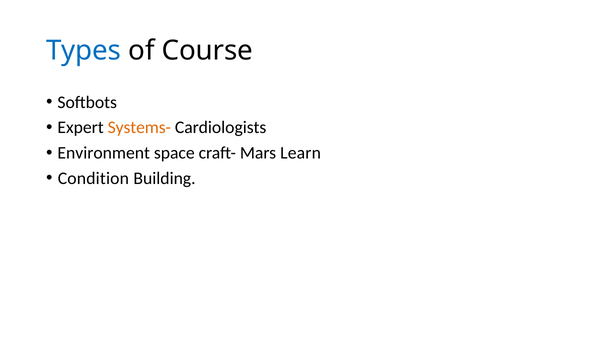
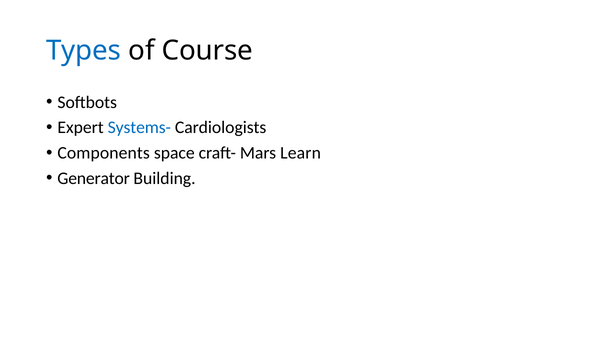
Systems- colour: orange -> blue
Environment: Environment -> Components
Condition: Condition -> Generator
